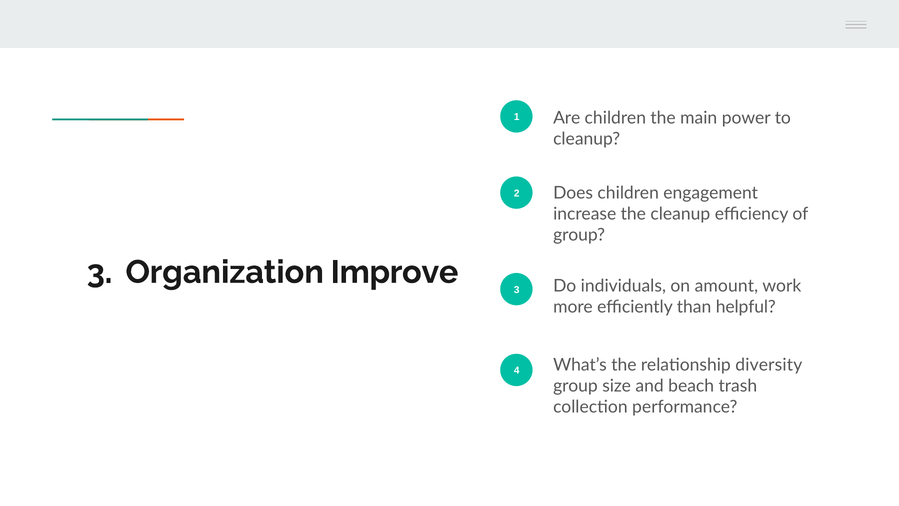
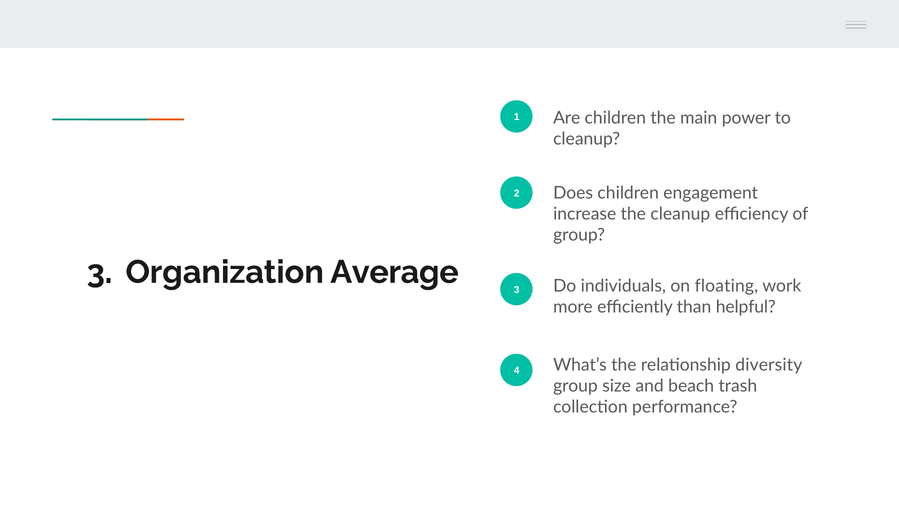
Improve: Improve -> Average
amount: amount -> floating
